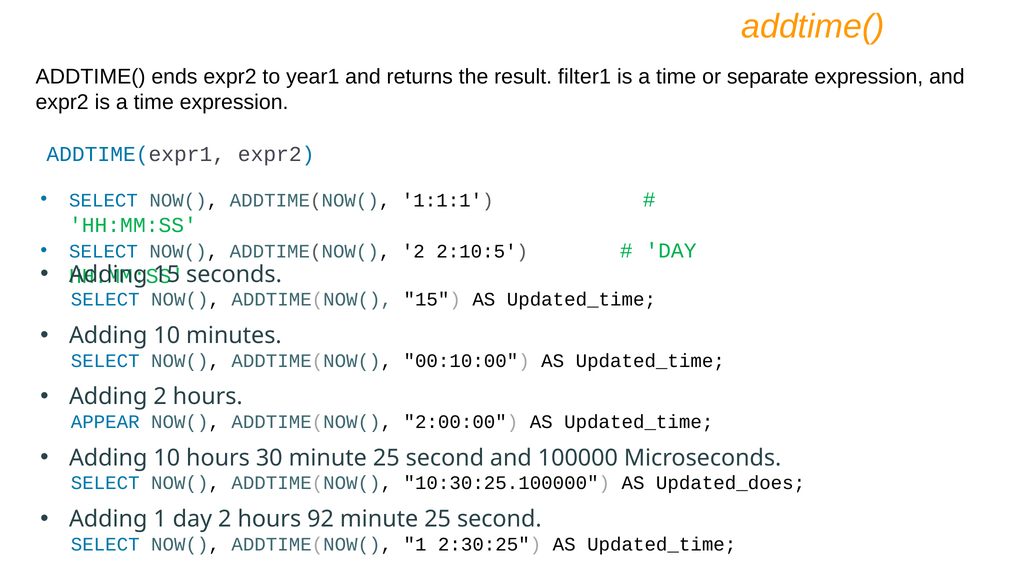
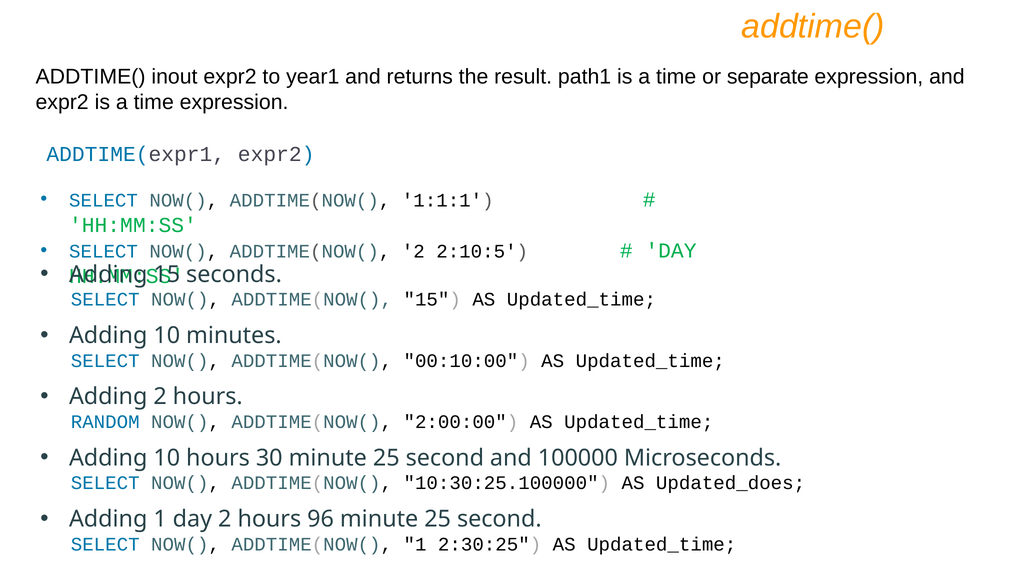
ends: ends -> inout
filter1: filter1 -> path1
APPEAR: APPEAR -> RANDOM
92: 92 -> 96
